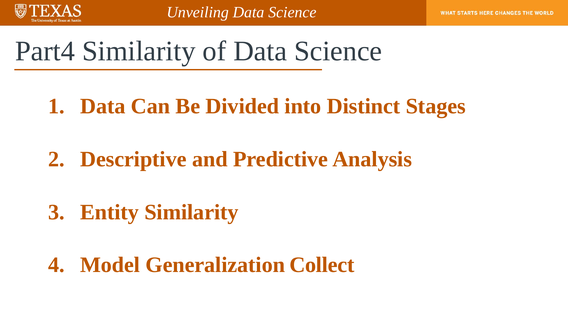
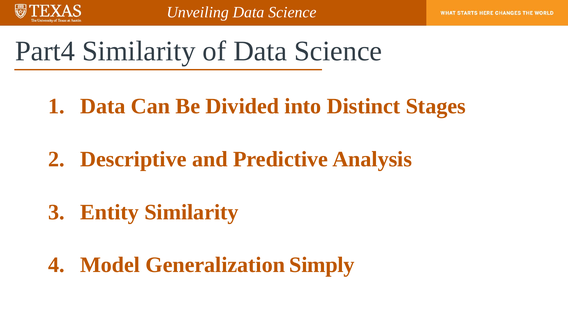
Collect: Collect -> Simply
